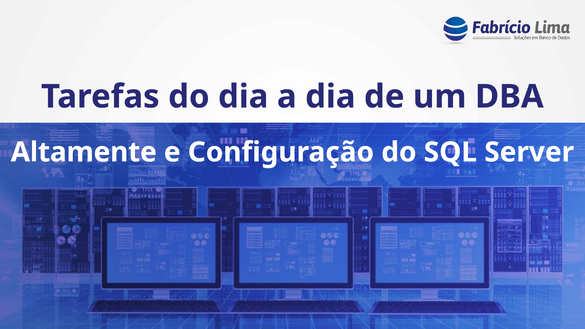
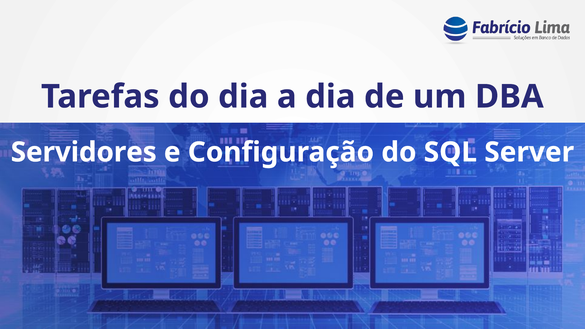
Altamente: Altamente -> Servidores
